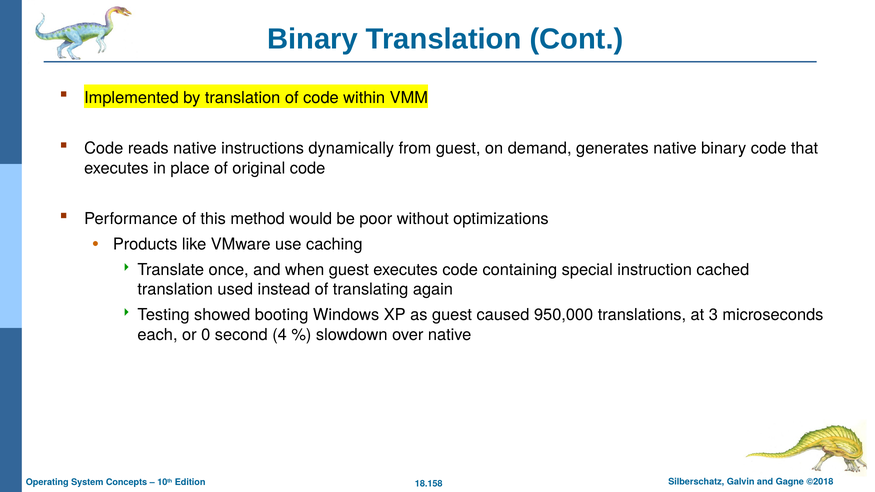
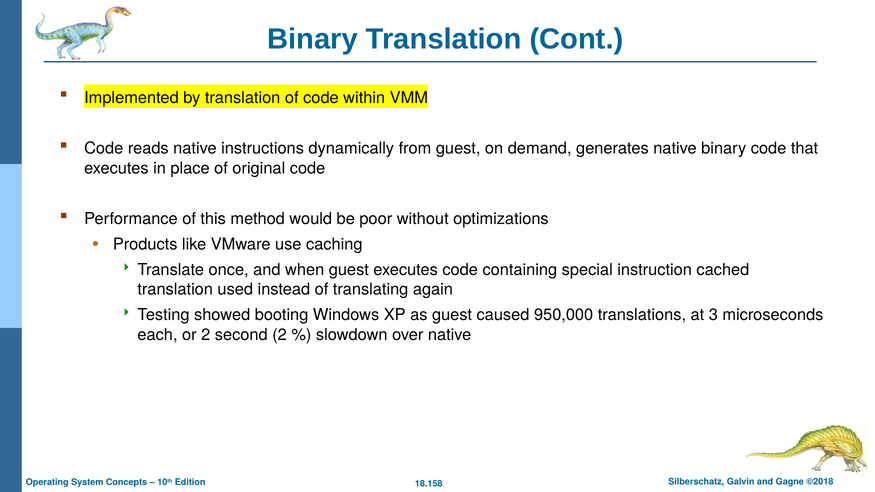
or 0: 0 -> 2
second 4: 4 -> 2
